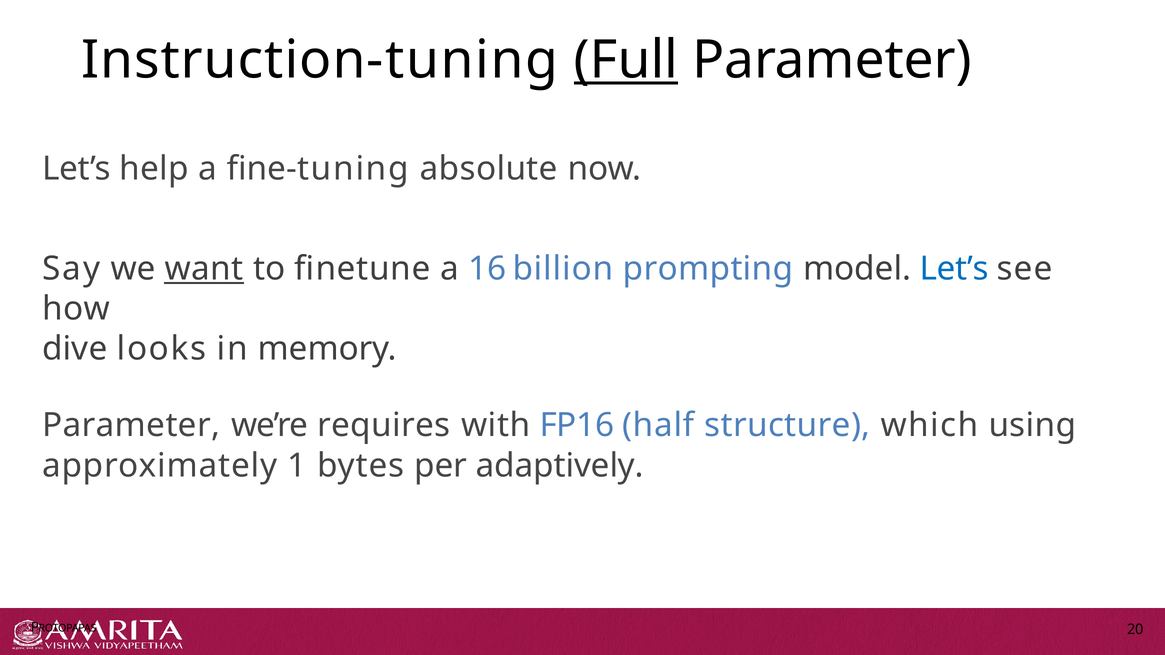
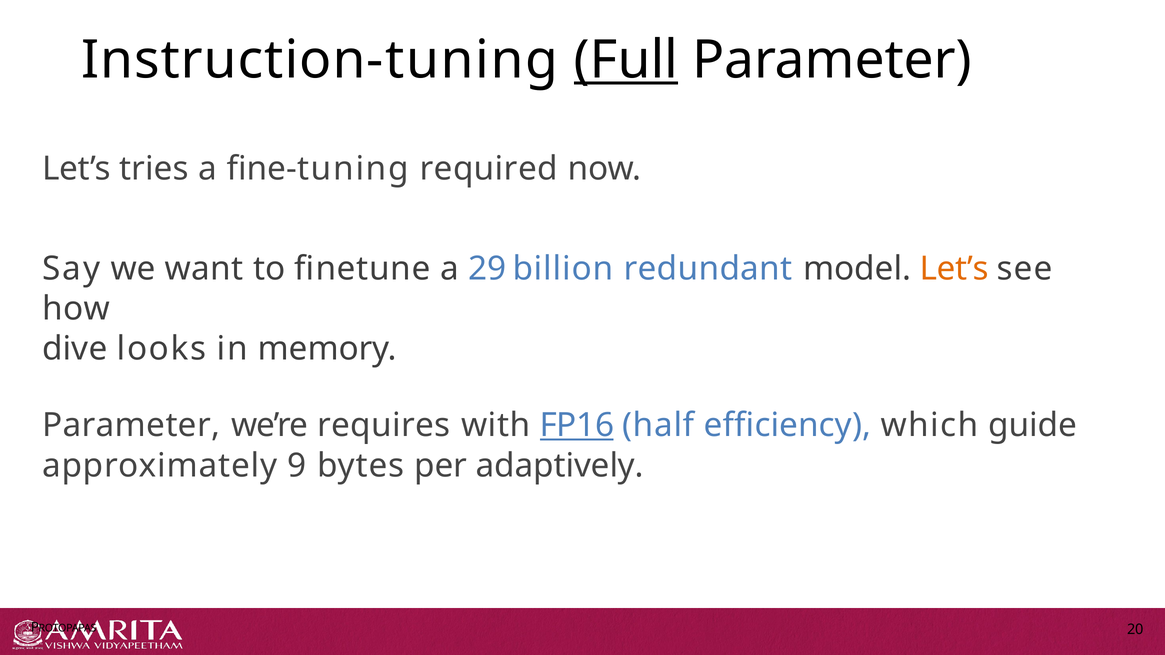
help: help -> tries
absolute: absolute -> required
want underline: present -> none
16: 16 -> 29
prompting: prompting -> redundant
Let’s at (954, 269) colour: blue -> orange
FP16 underline: none -> present
structure: structure -> efficiency
using: using -> guide
1: 1 -> 9
